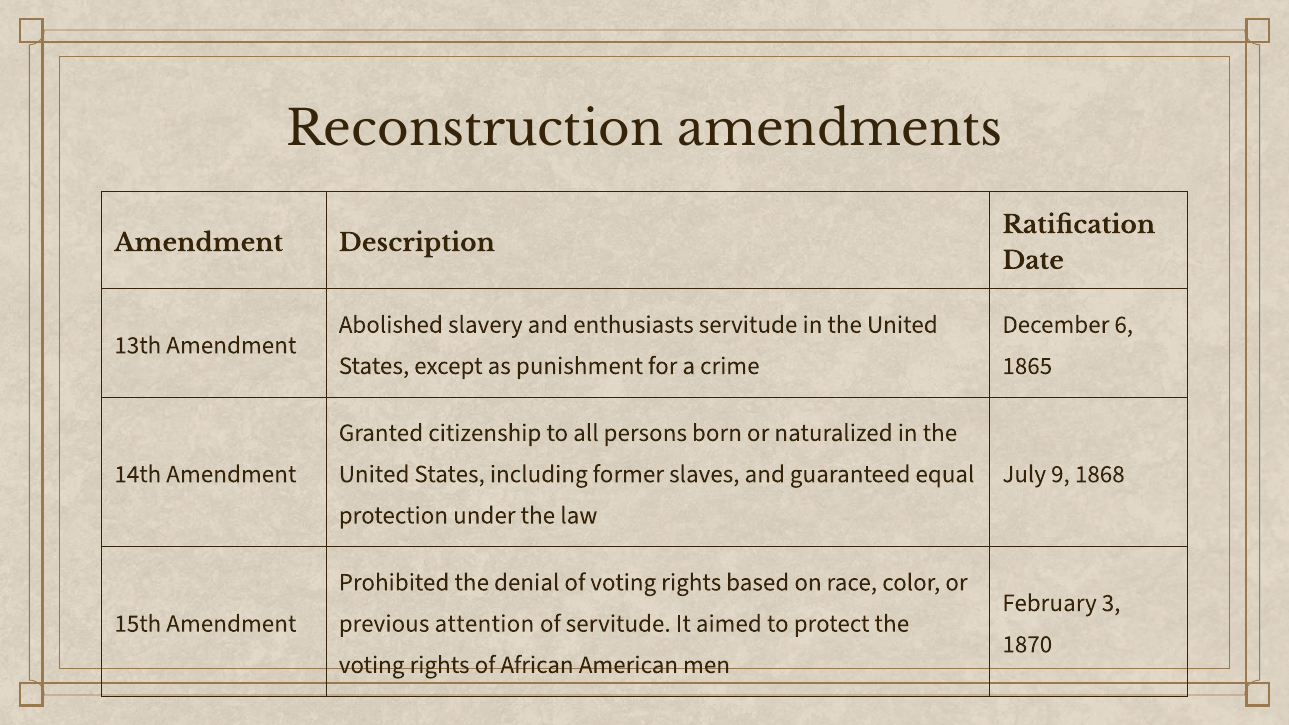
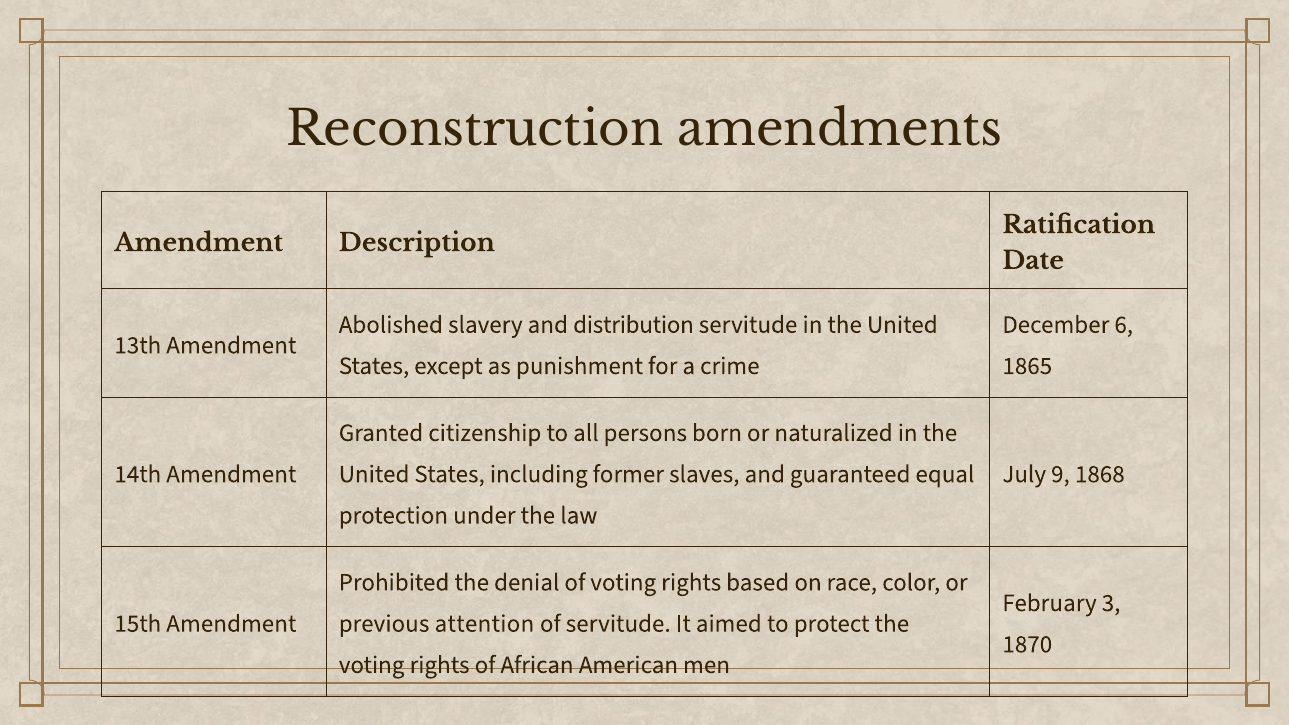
enthusiasts: enthusiasts -> distribution
